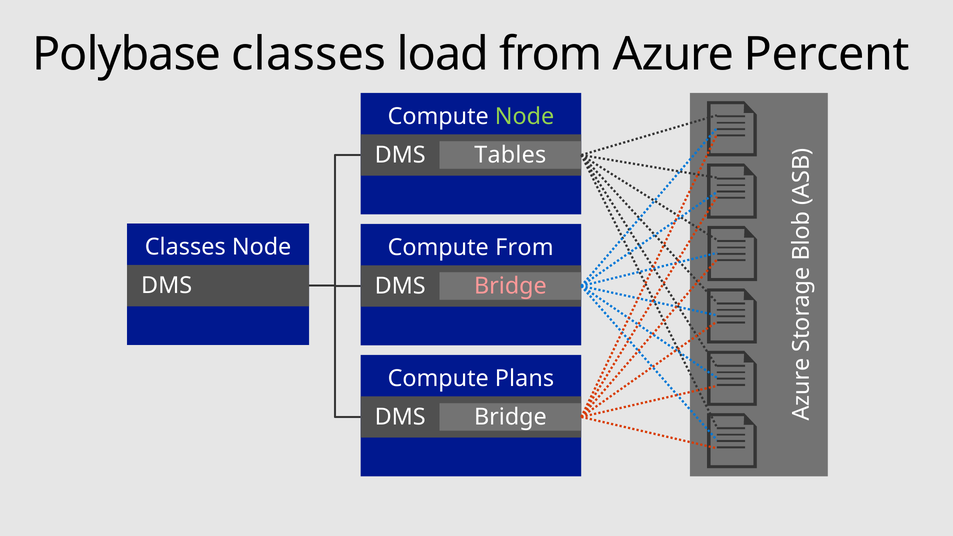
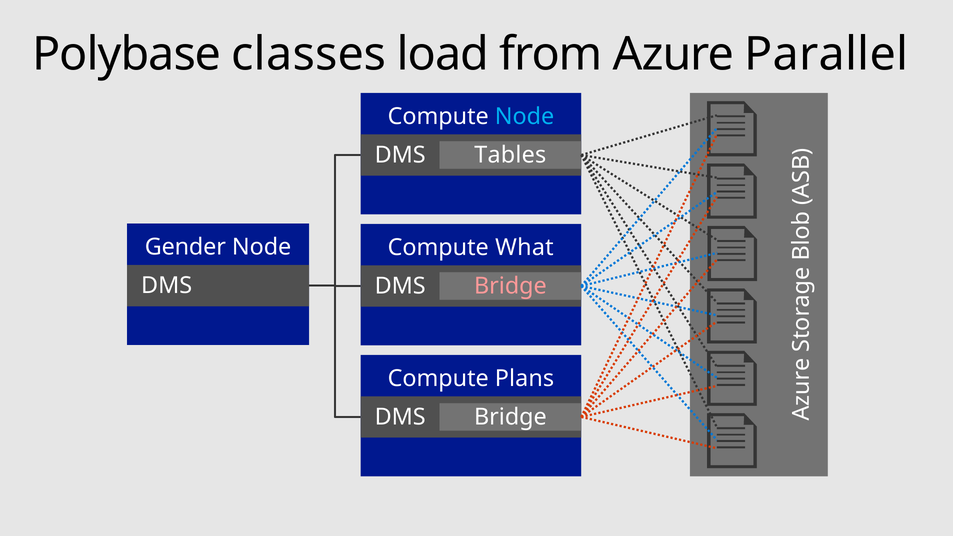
Percent: Percent -> Parallel
Node at (525, 117) colour: light green -> light blue
Classes at (185, 247): Classes -> Gender
Compute From: From -> What
